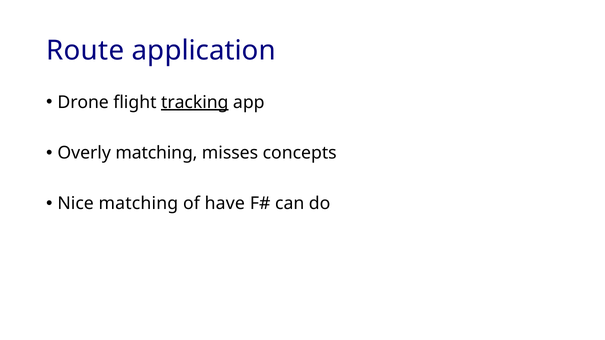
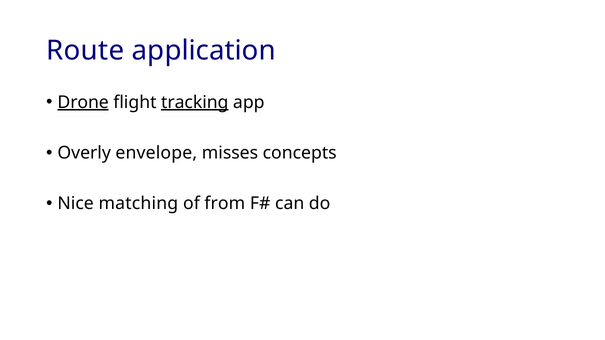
Drone underline: none -> present
Overly matching: matching -> envelope
have: have -> from
